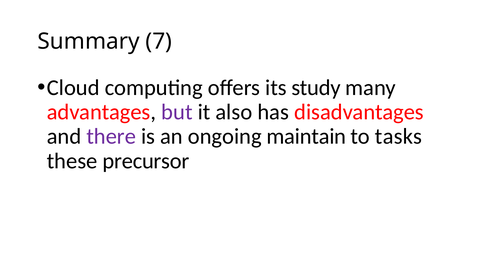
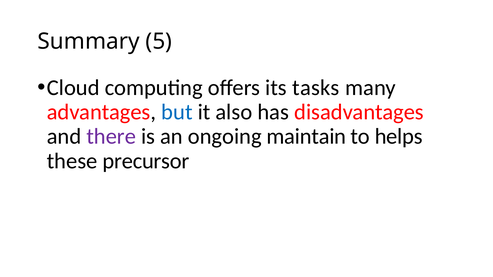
7: 7 -> 5
study: study -> tasks
but colour: purple -> blue
tasks: tasks -> helps
